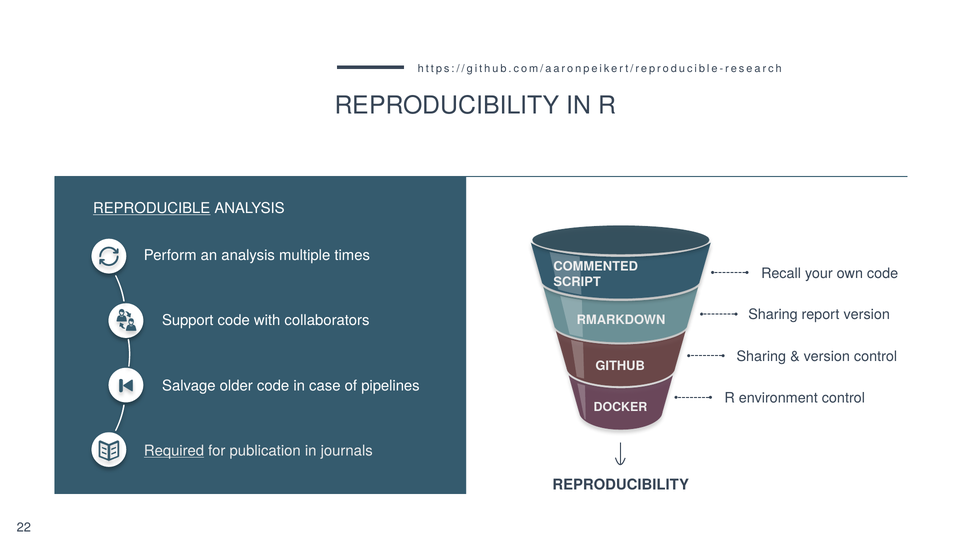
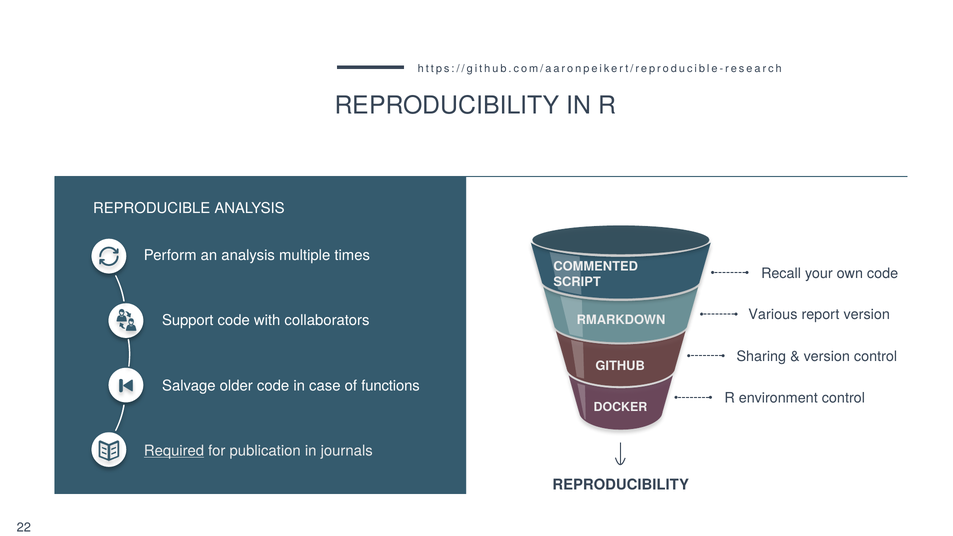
REPRODUCIBLE underline: present -> none
Sharing at (773, 315): Sharing -> Various
pipelines: pipelines -> functions
